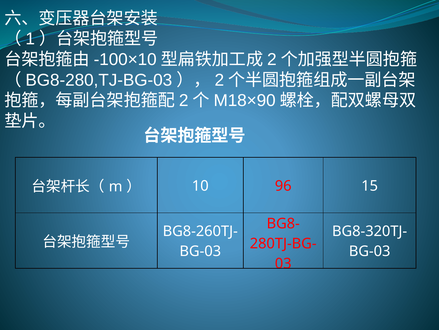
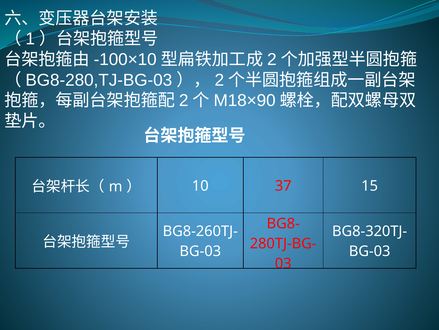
96: 96 -> 37
